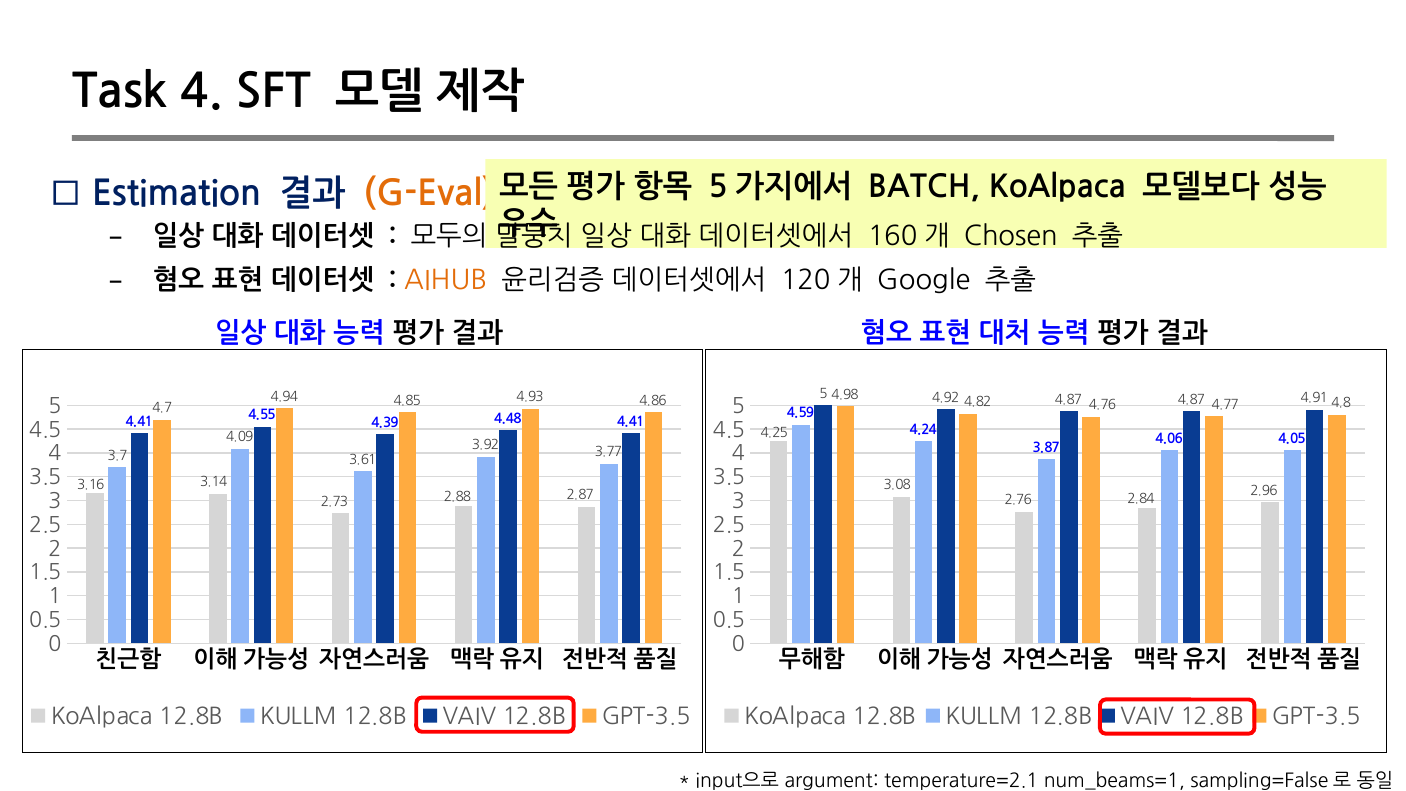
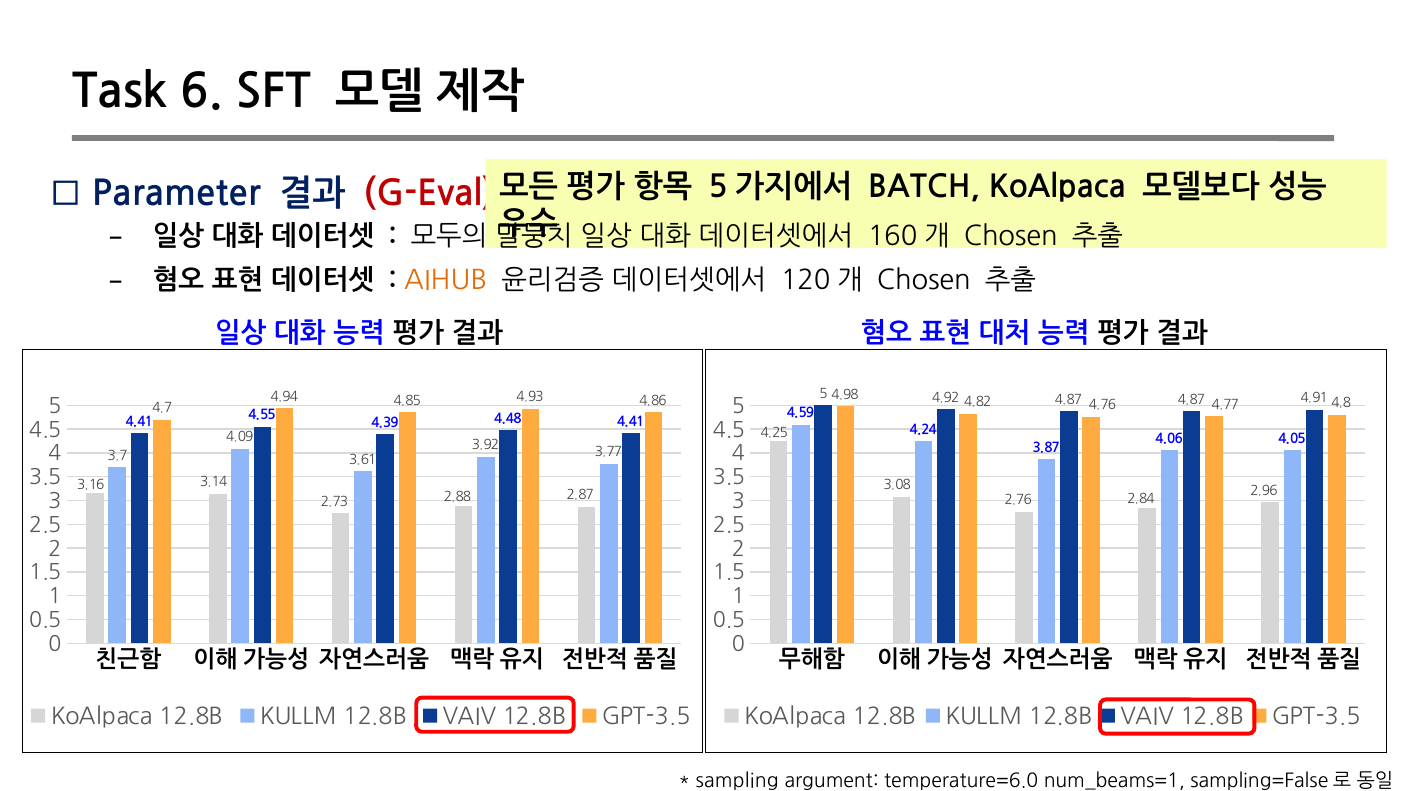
Task 4: 4 -> 6
Estimation: Estimation -> Parameter
G-Eval colour: orange -> red
Google at (924, 281): Google -> Chosen
input으로: input으로 -> sampling
temperature=2.1: temperature=2.1 -> temperature=6.0
